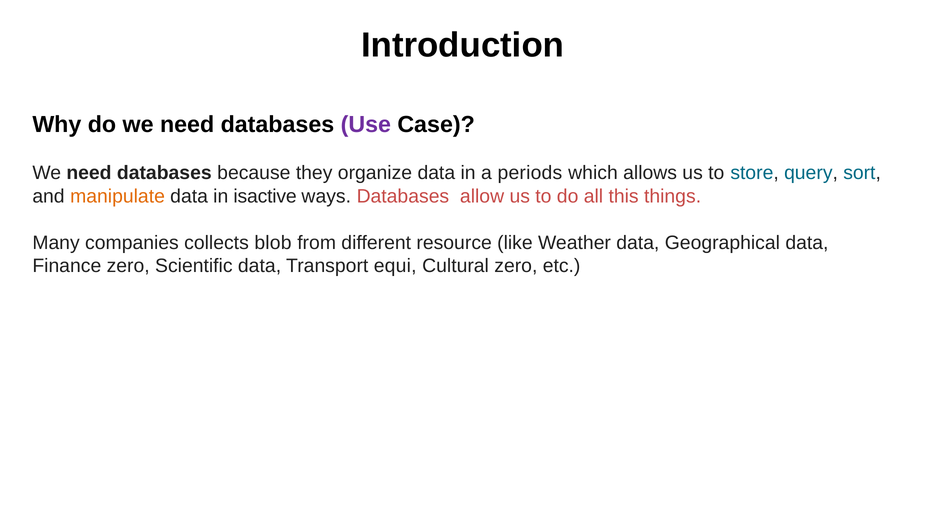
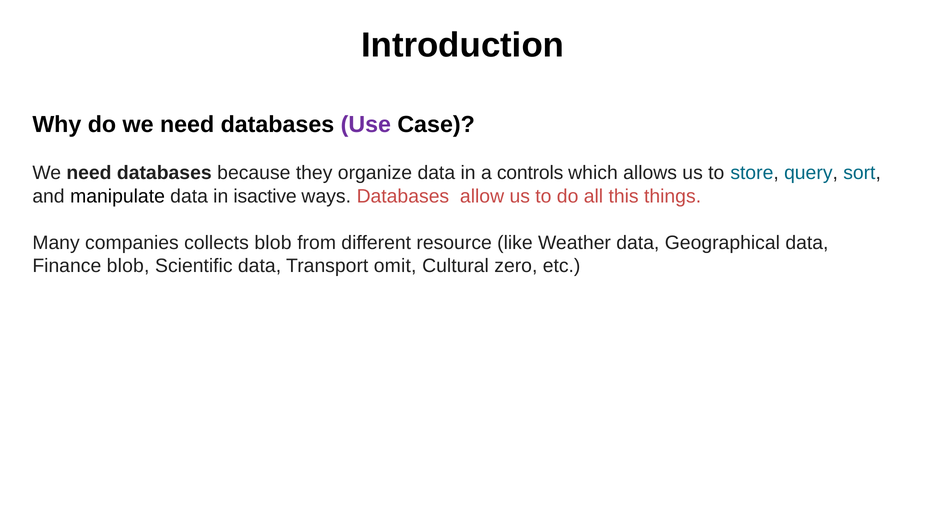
periods: periods -> controls
manipulate colour: orange -> black
Finance zero: zero -> blob
equi: equi -> omit
